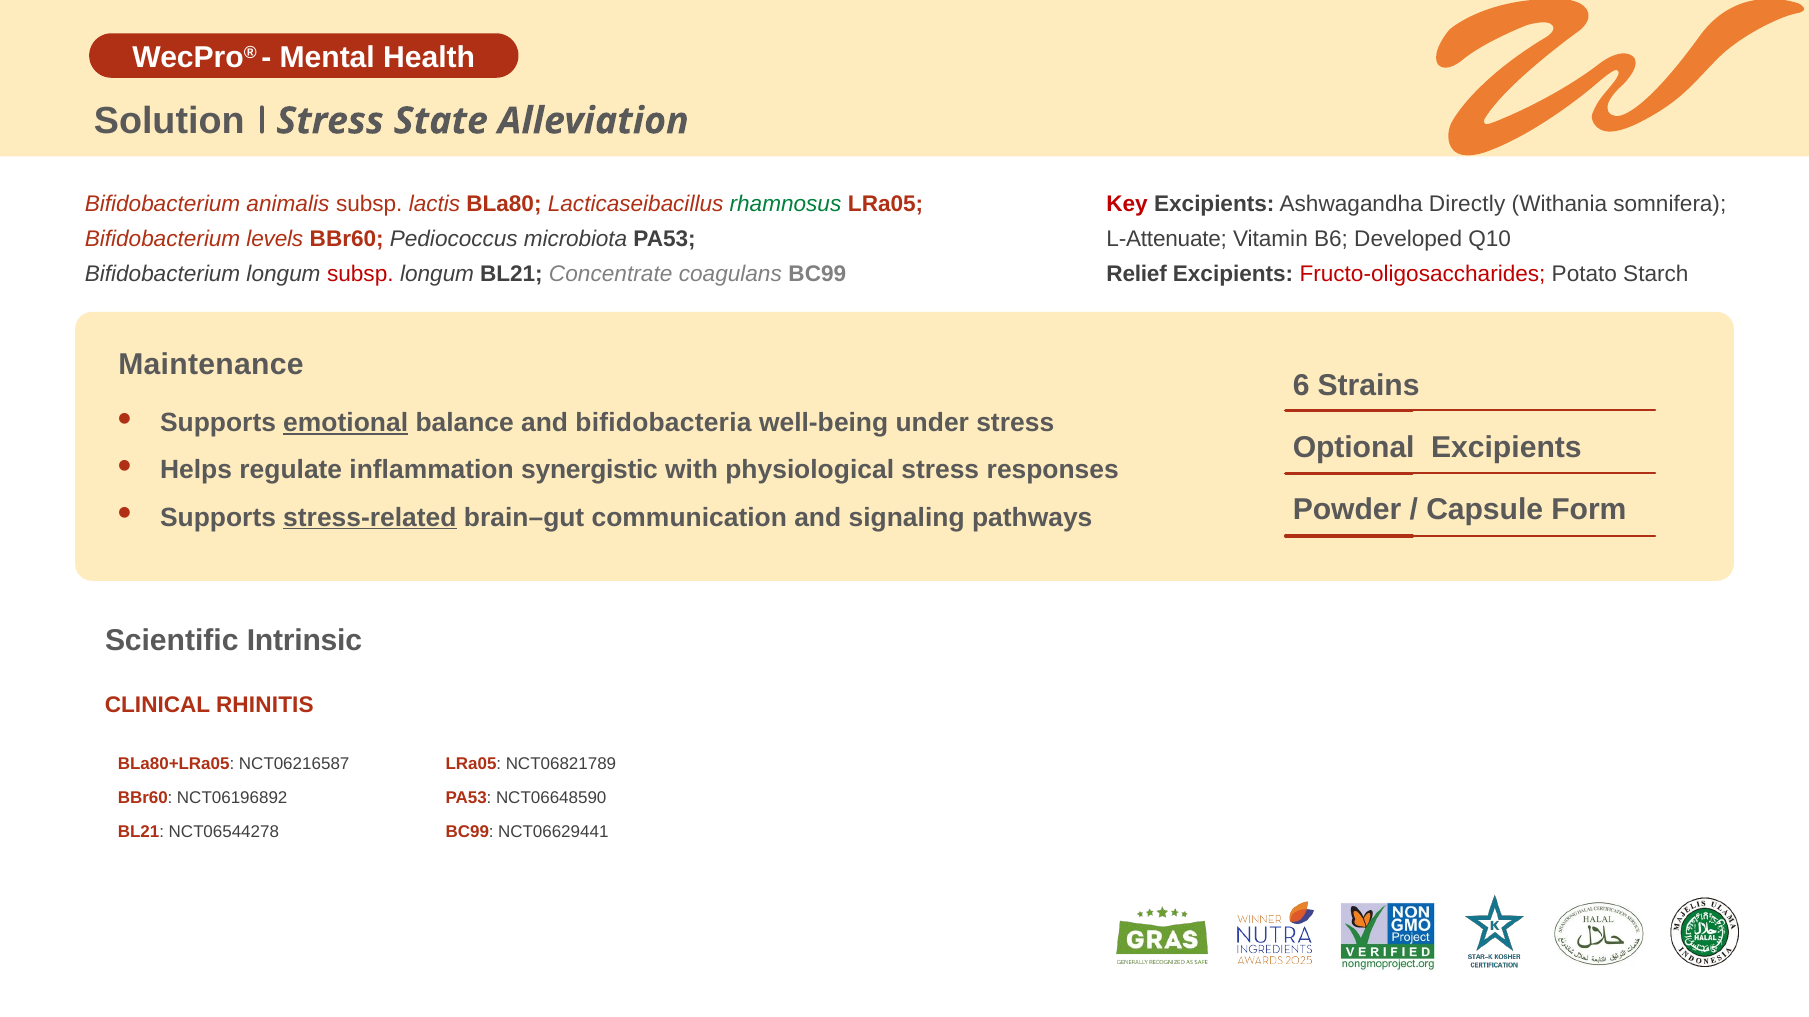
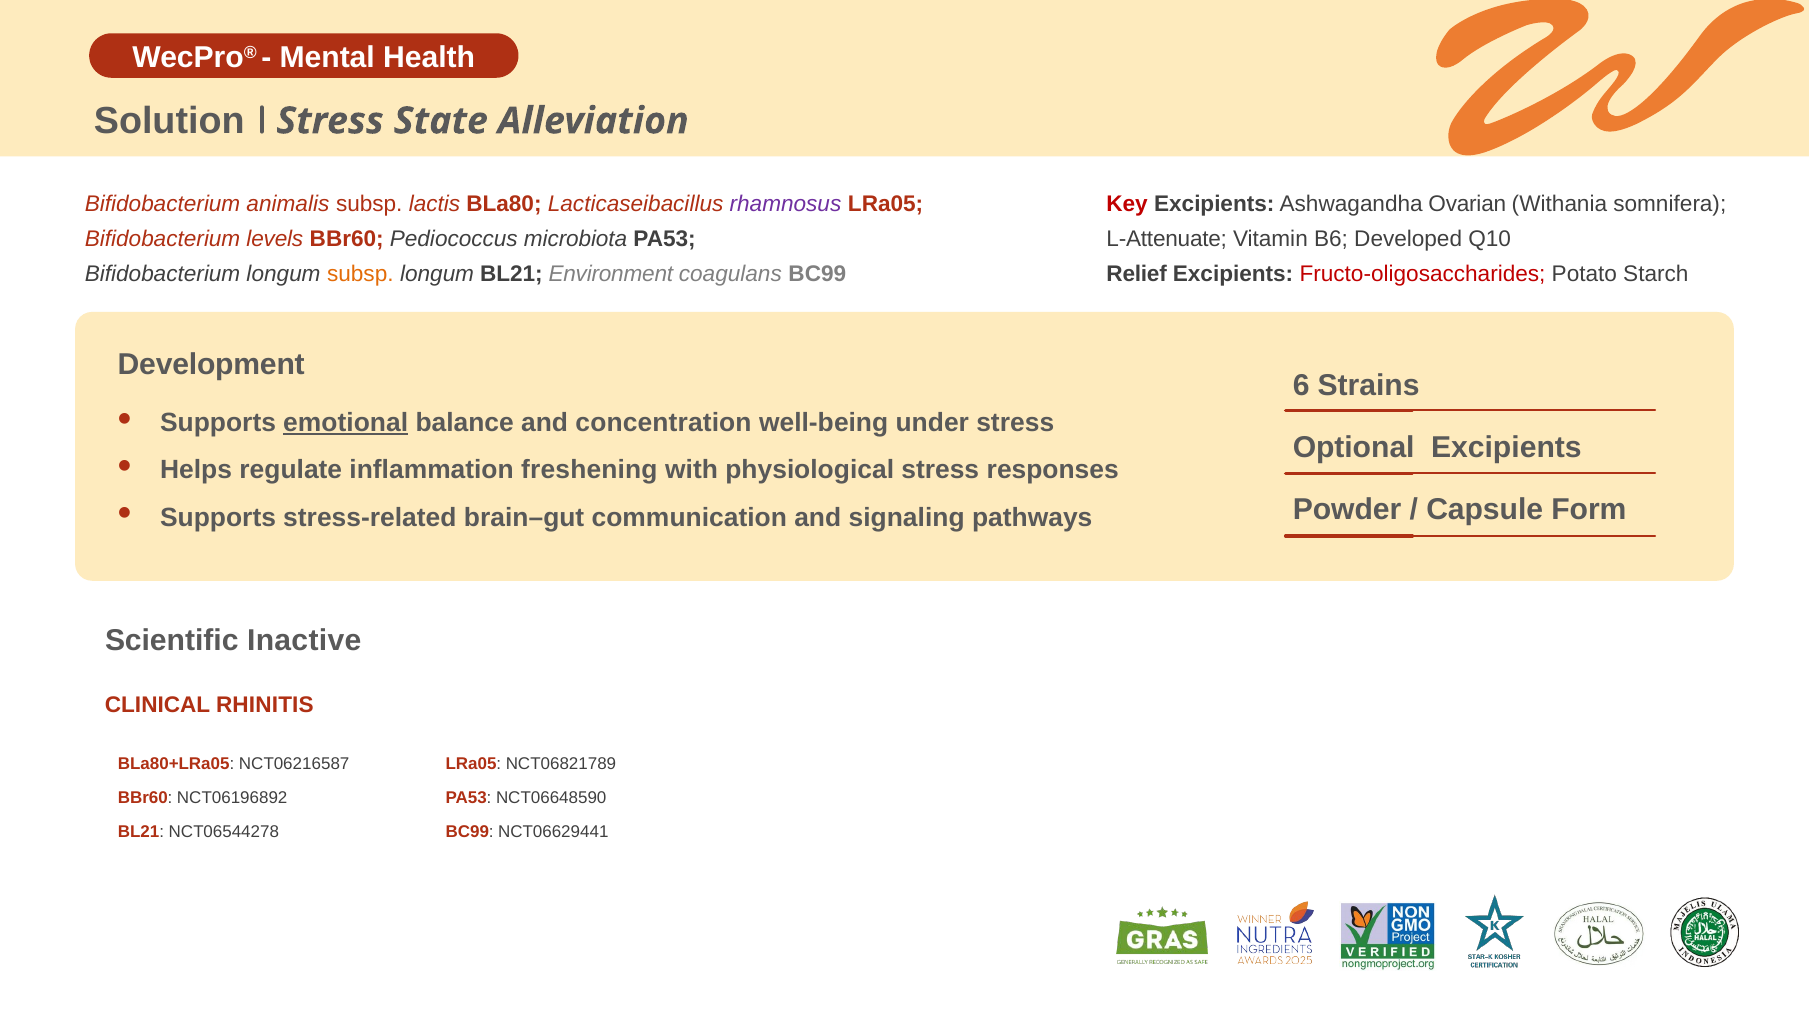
rhamnosus colour: green -> purple
Directly: Directly -> Ovarian
subsp at (360, 274) colour: red -> orange
Concentrate: Concentrate -> Environment
Maintenance: Maintenance -> Development
bifidobacteria: bifidobacteria -> concentration
synergistic: synergistic -> freshening
stress-related underline: present -> none
Intrinsic: Intrinsic -> Inactive
